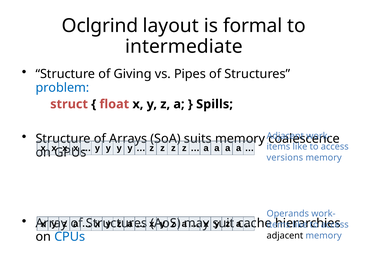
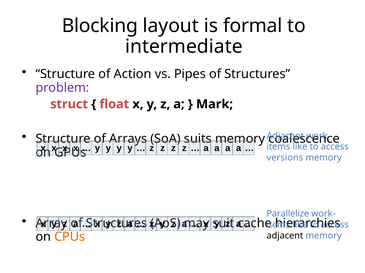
Oclgrind: Oclgrind -> Blocking
Giving: Giving -> Action
problem colour: blue -> purple
Spills: Spills -> Mark
Operands: Operands -> Parallelize
CPUs colour: blue -> orange
